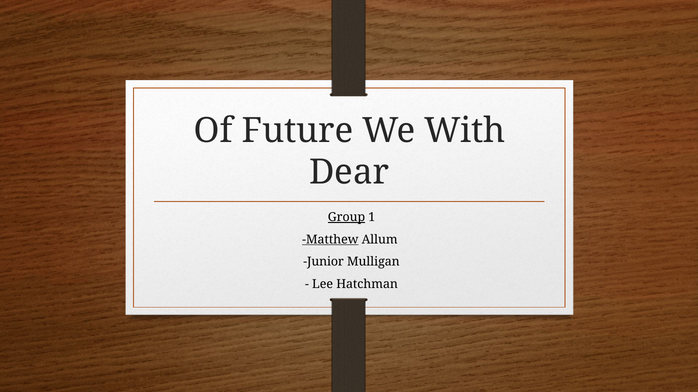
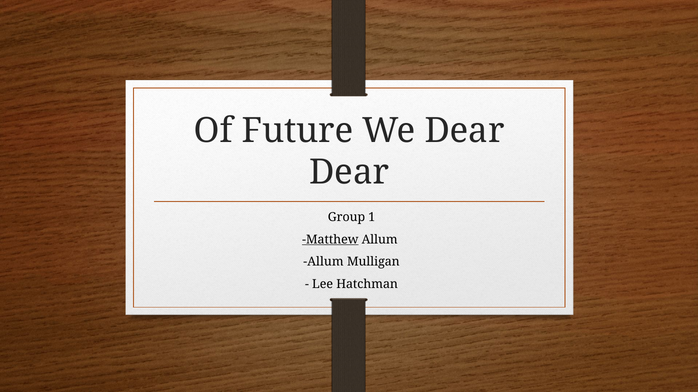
We With: With -> Dear
Group underline: present -> none
Junior at (324, 262): Junior -> Allum
